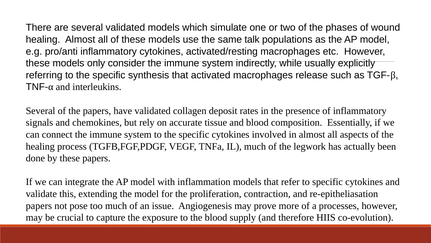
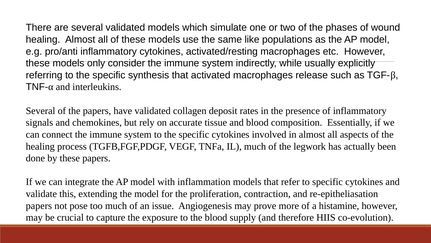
talk: talk -> like
processes: processes -> histamine
